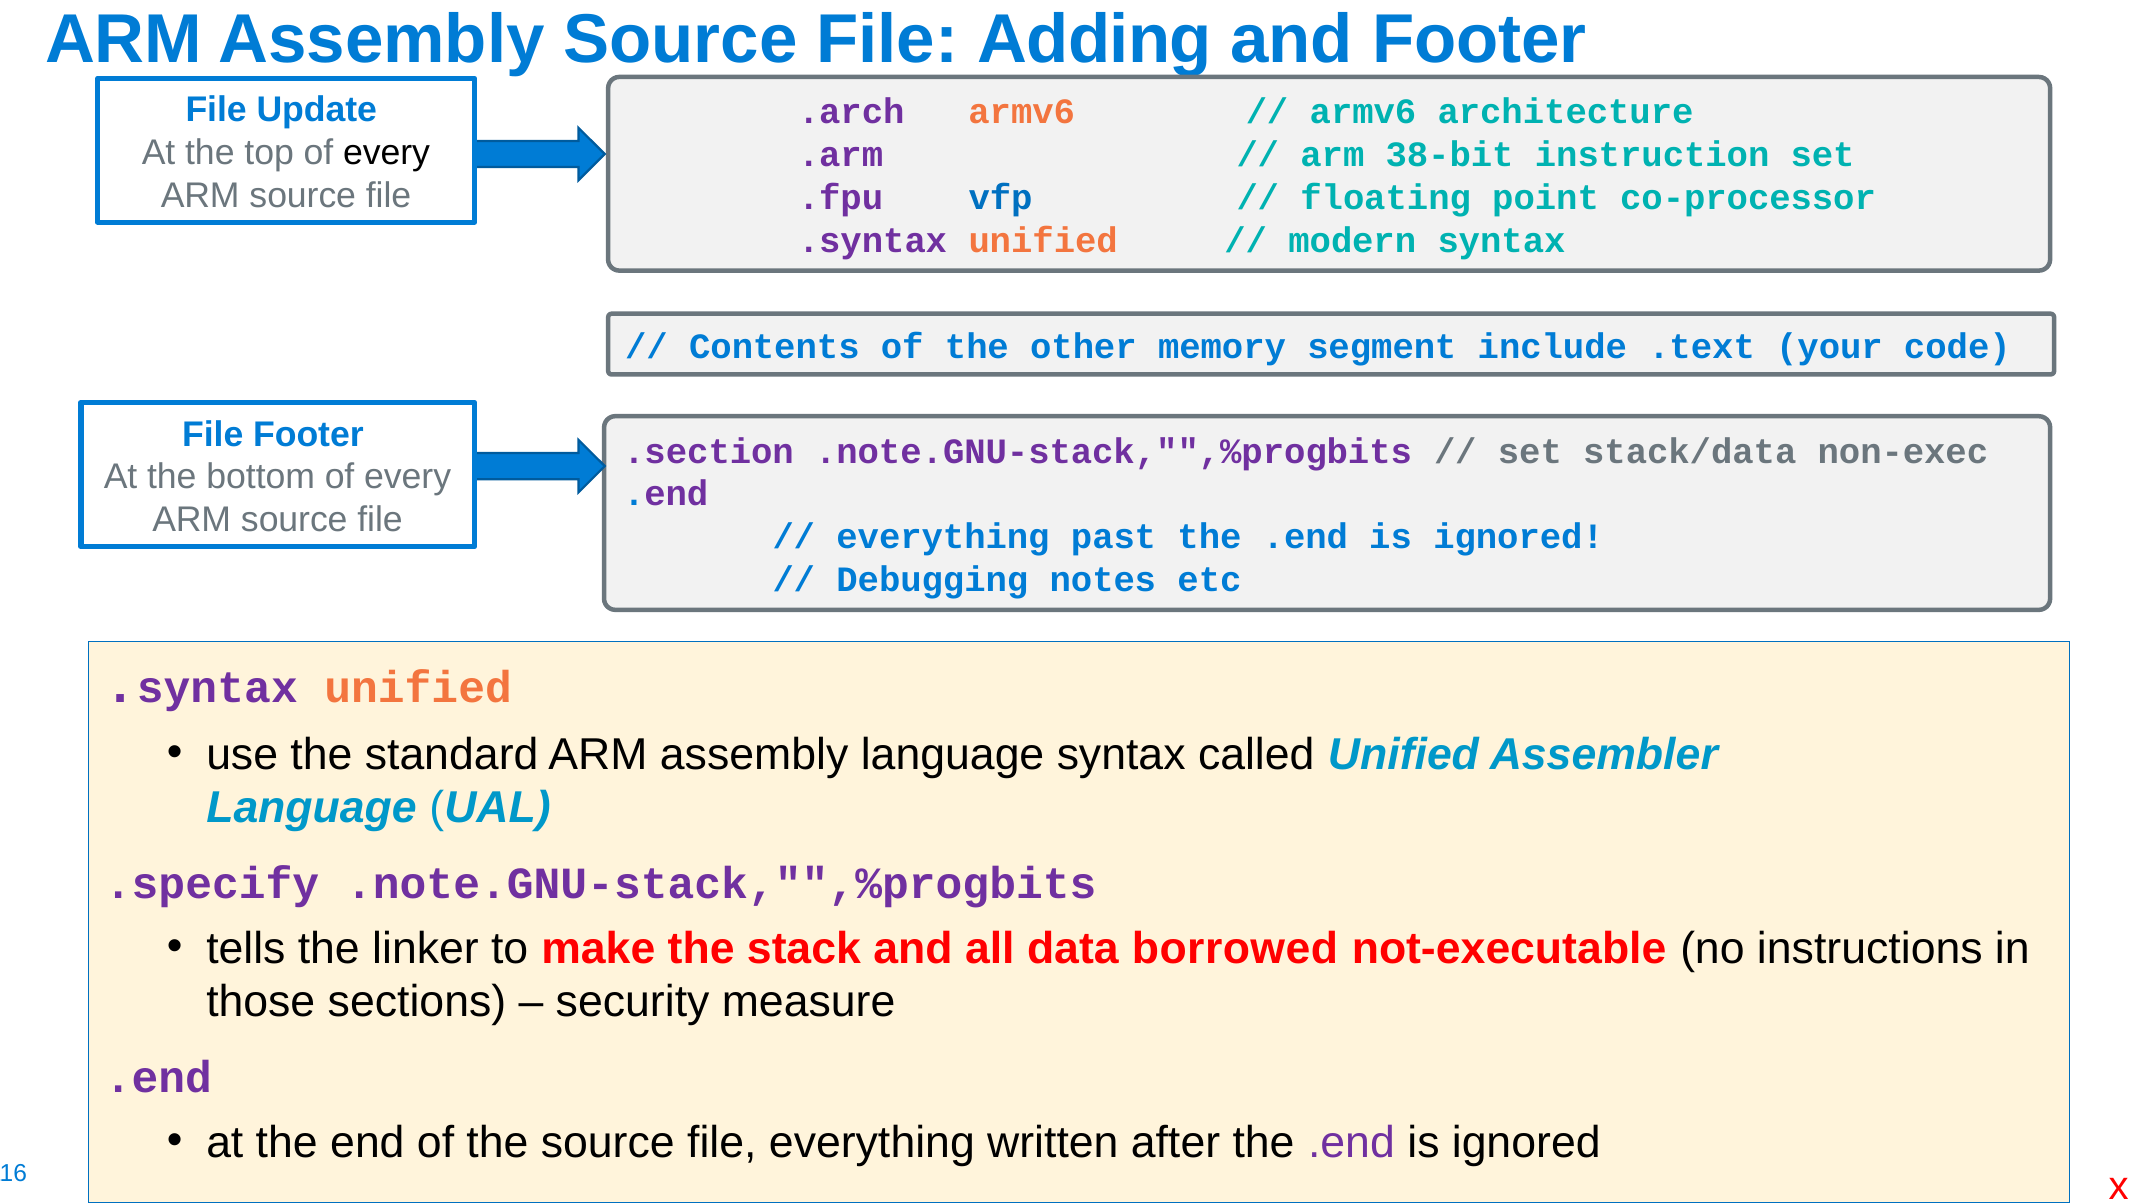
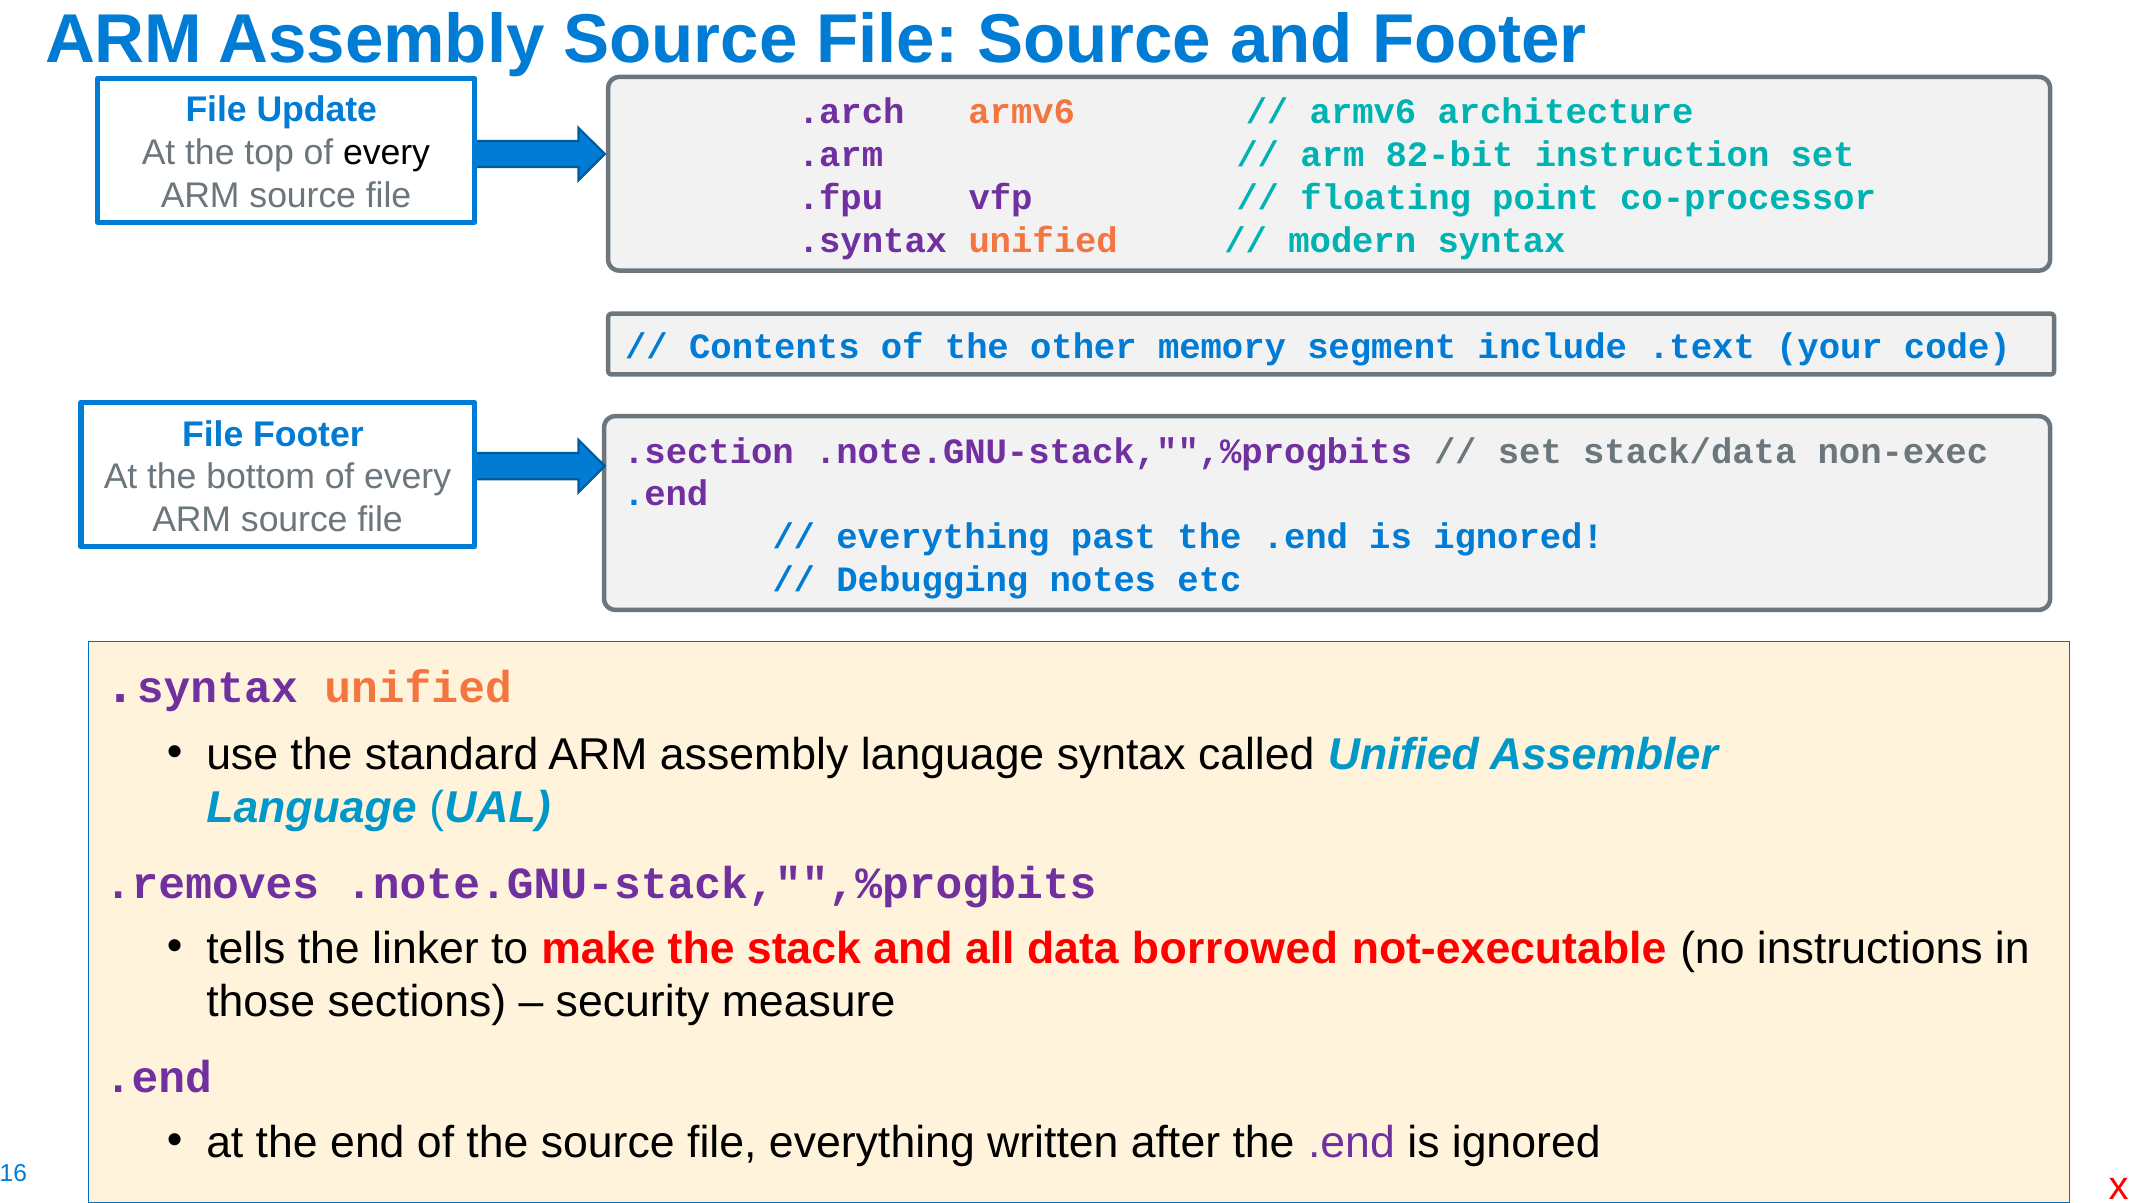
File Adding: Adding -> Source
38-bit: 38-bit -> 82-bit
vfp colour: blue -> purple
.specify: .specify -> .removes
